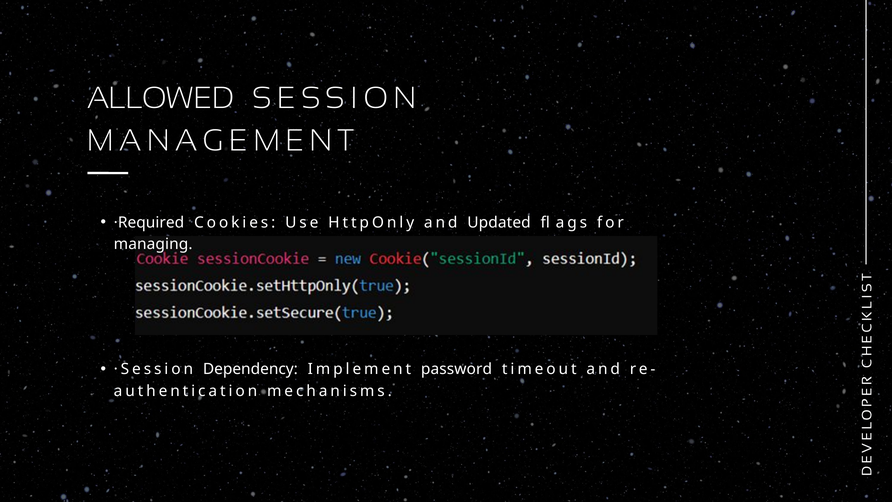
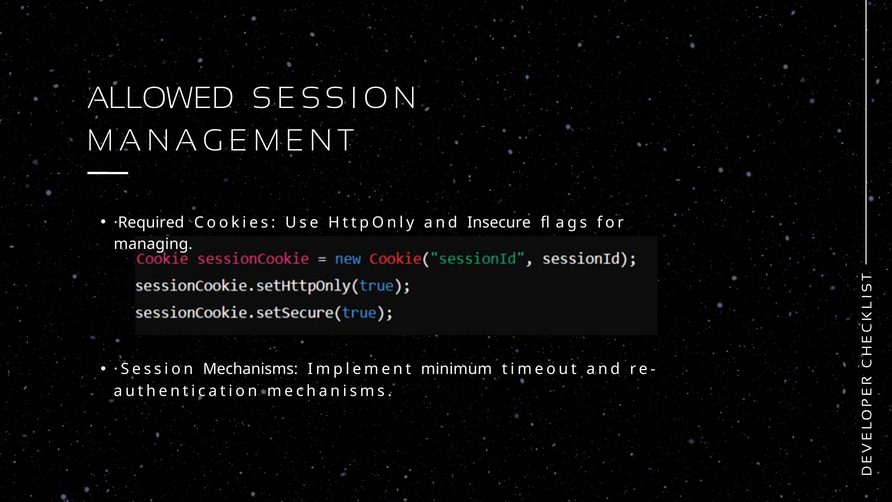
Updated: Updated -> Insecure
·Session Dependency: Dependency -> Mechanisms
password: password -> minimum
